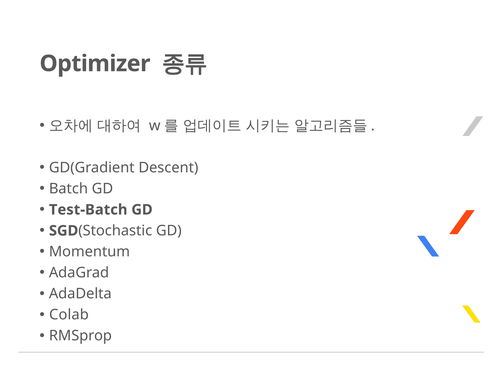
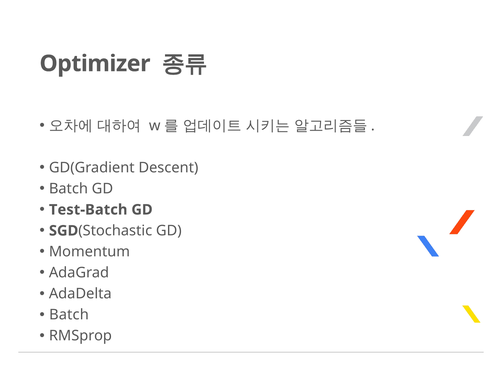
Colab at (69, 315): Colab -> Batch
